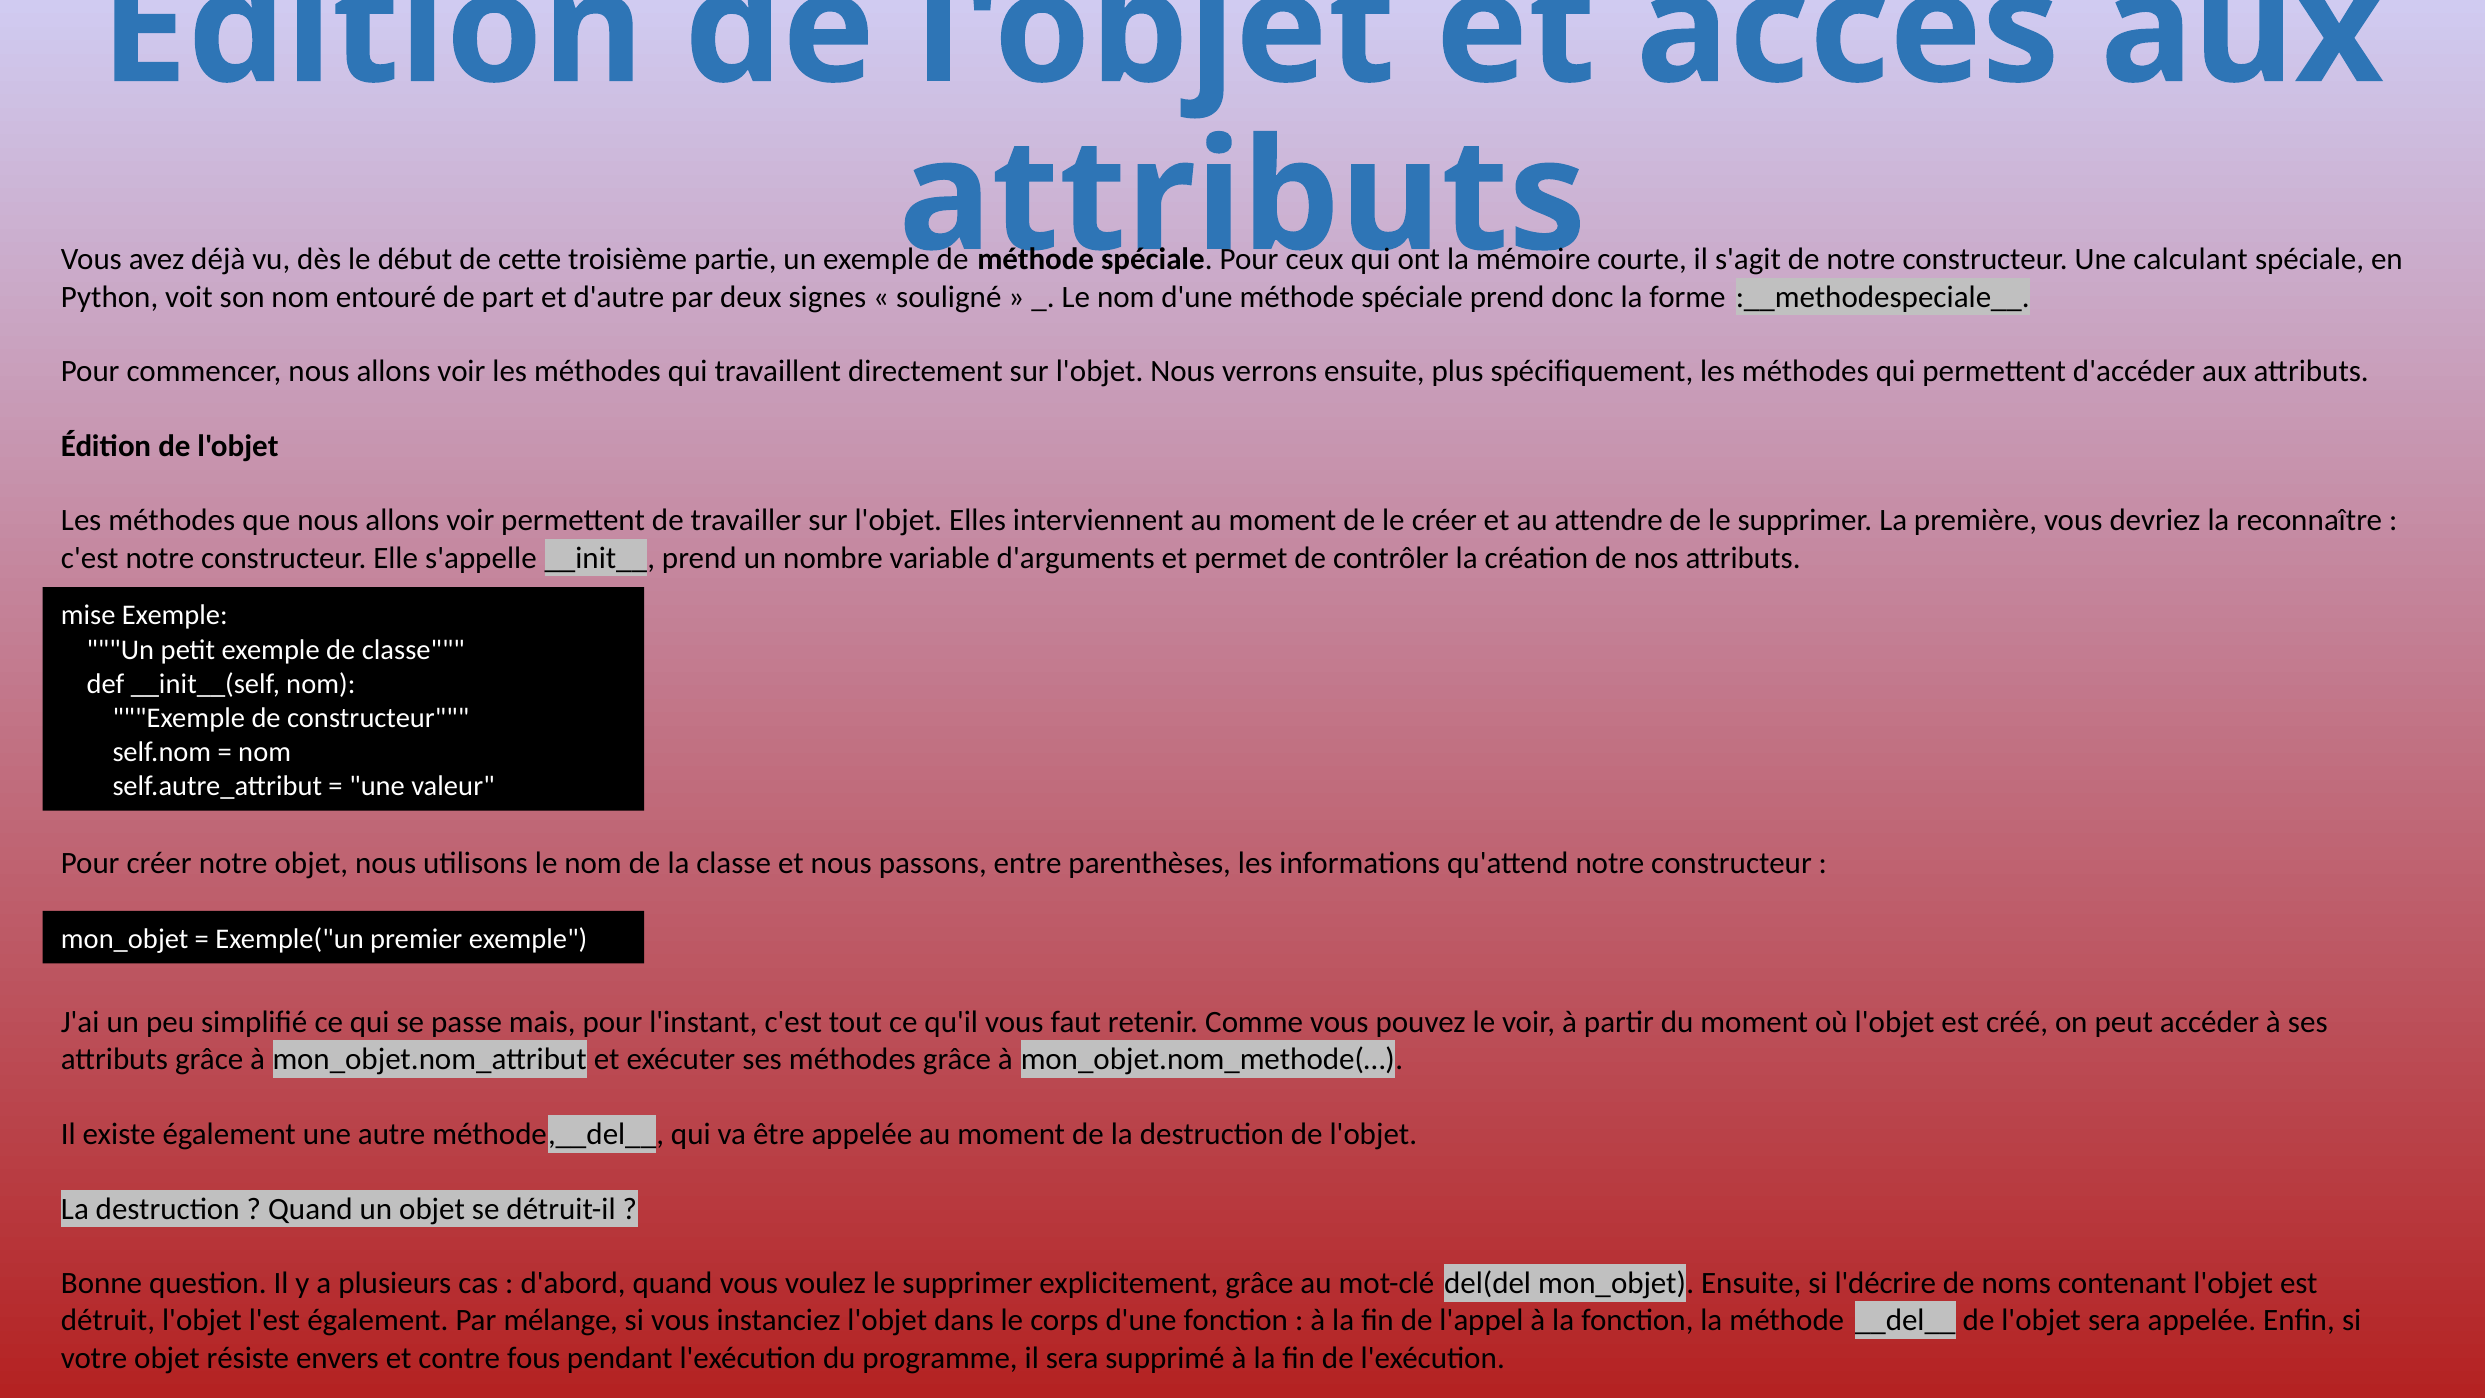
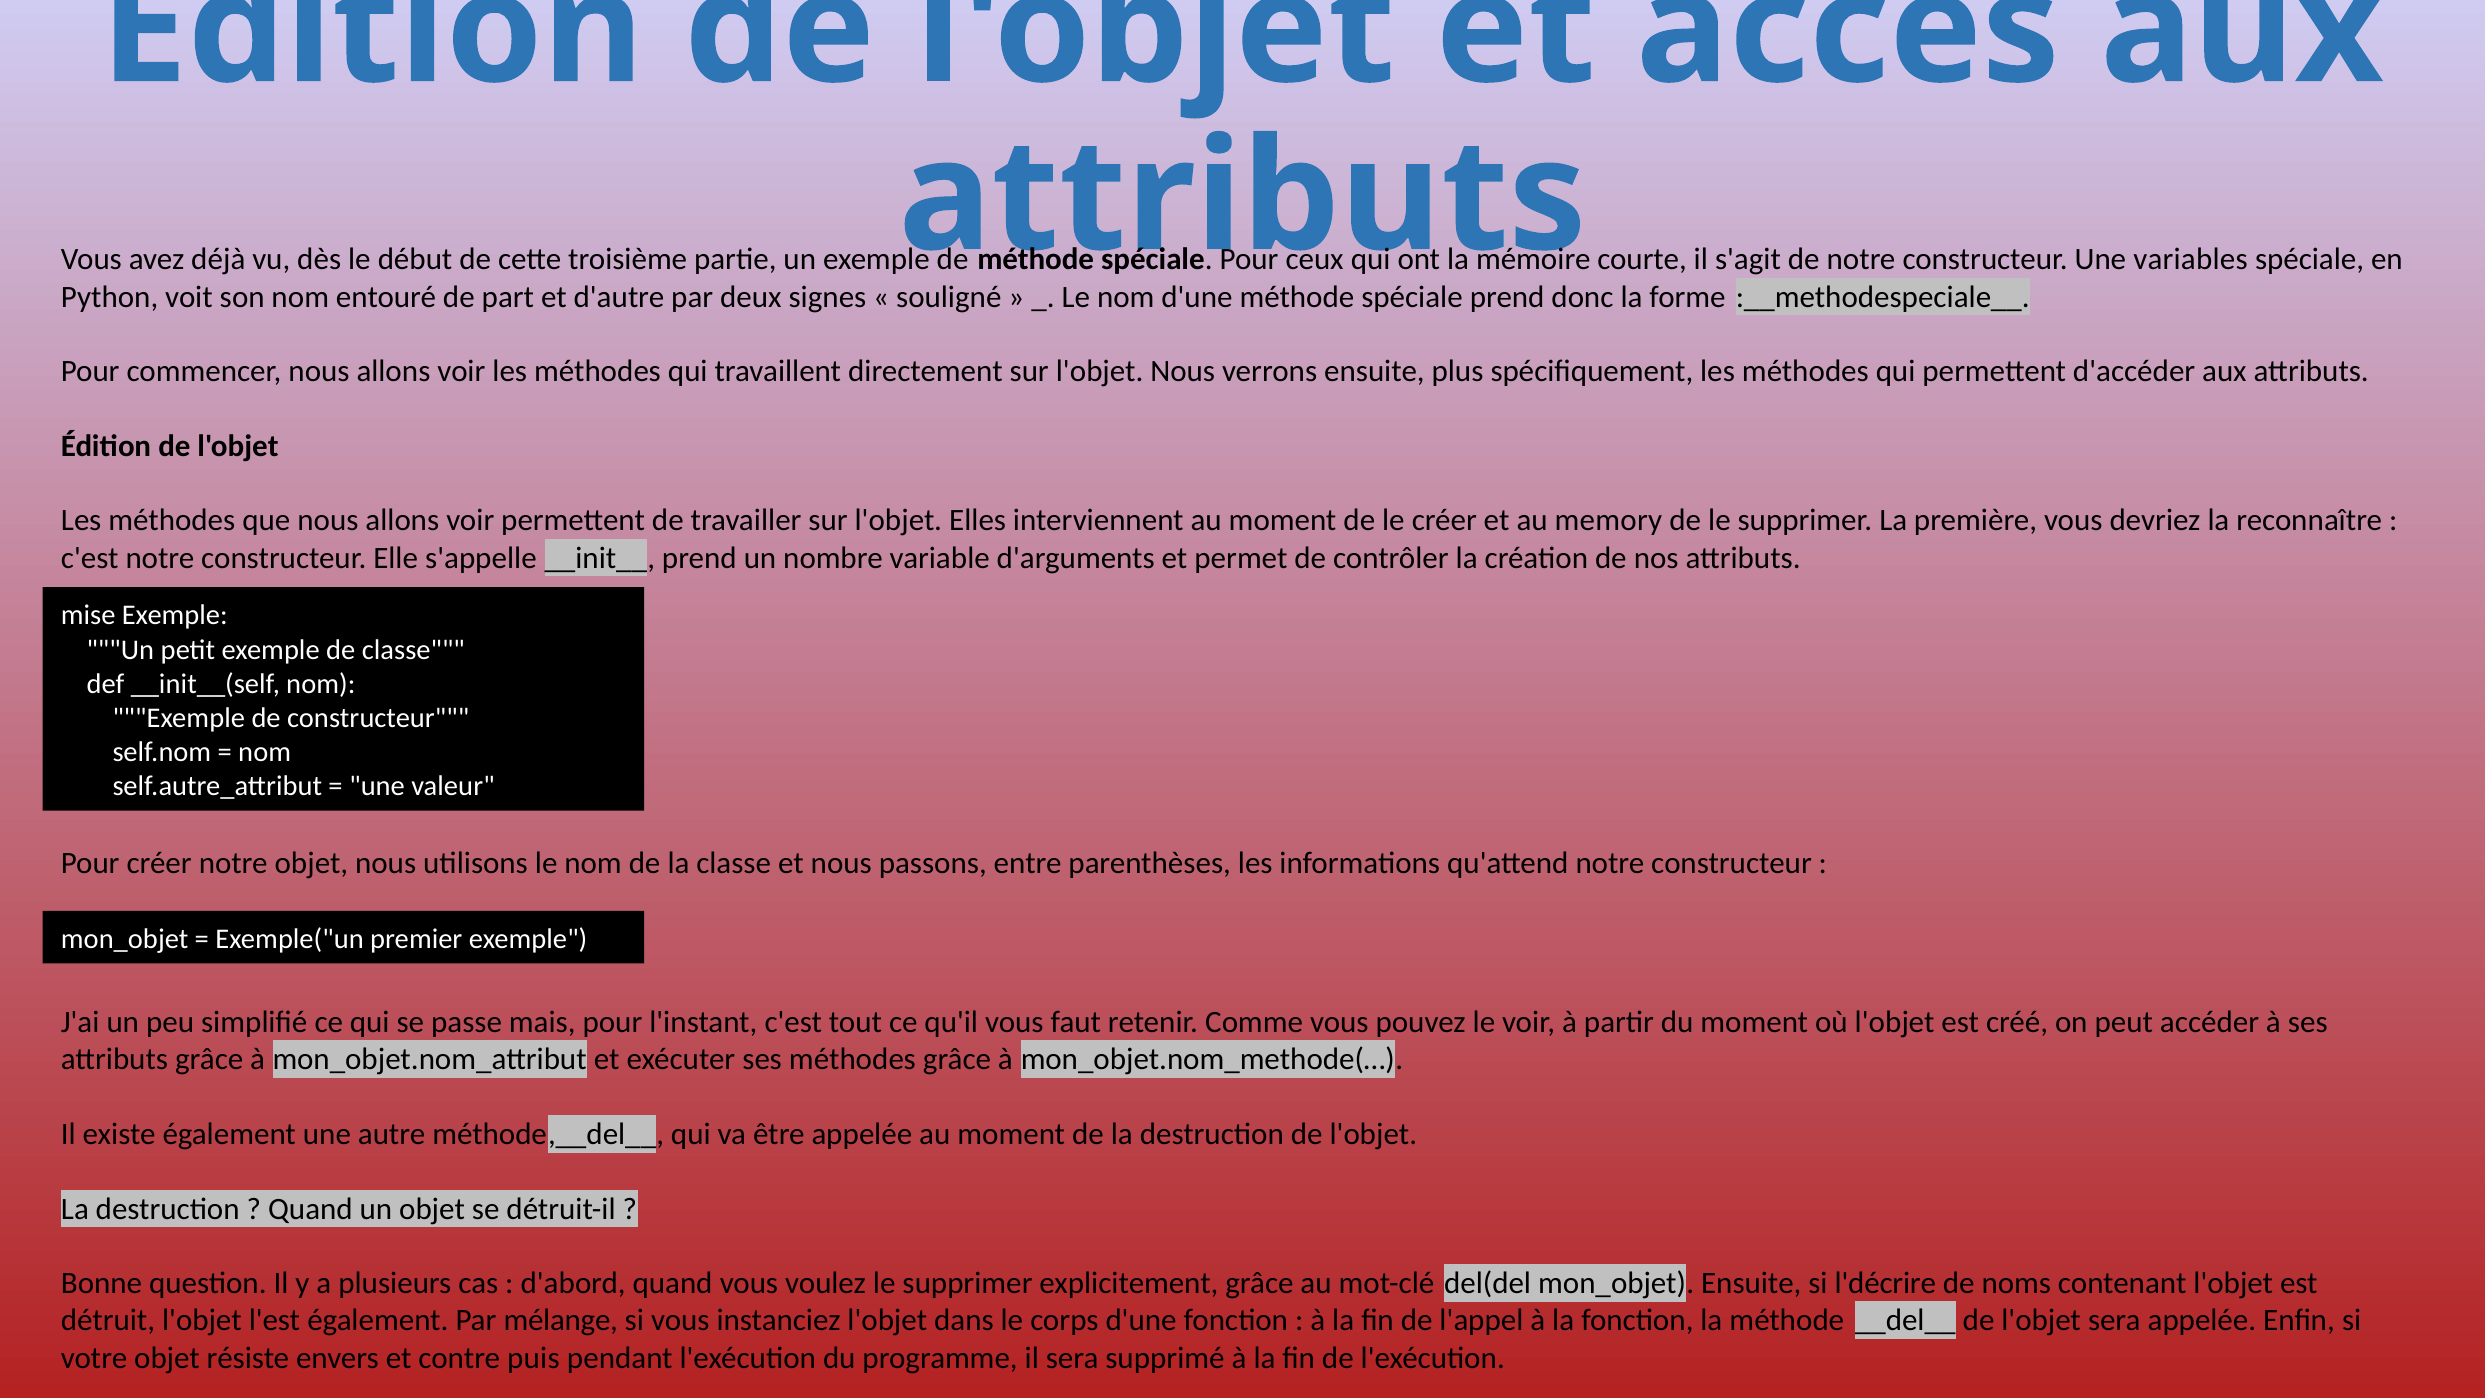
calculant: calculant -> variables
attendre: attendre -> memory
fous: fous -> puis
